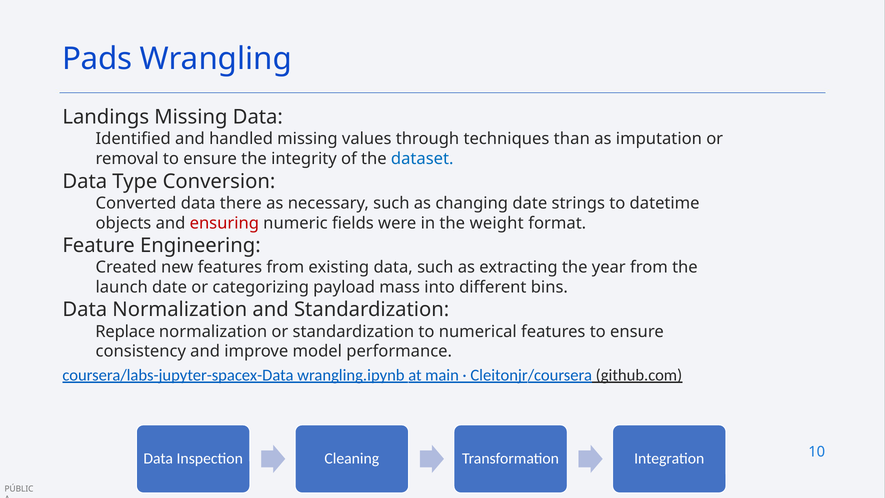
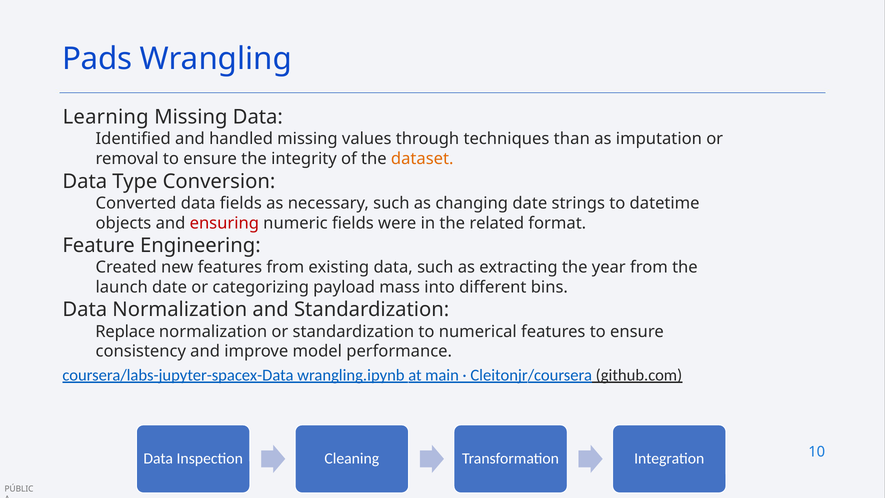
Landings: Landings -> Learning
dataset colour: blue -> orange
data there: there -> fields
weight: weight -> related
